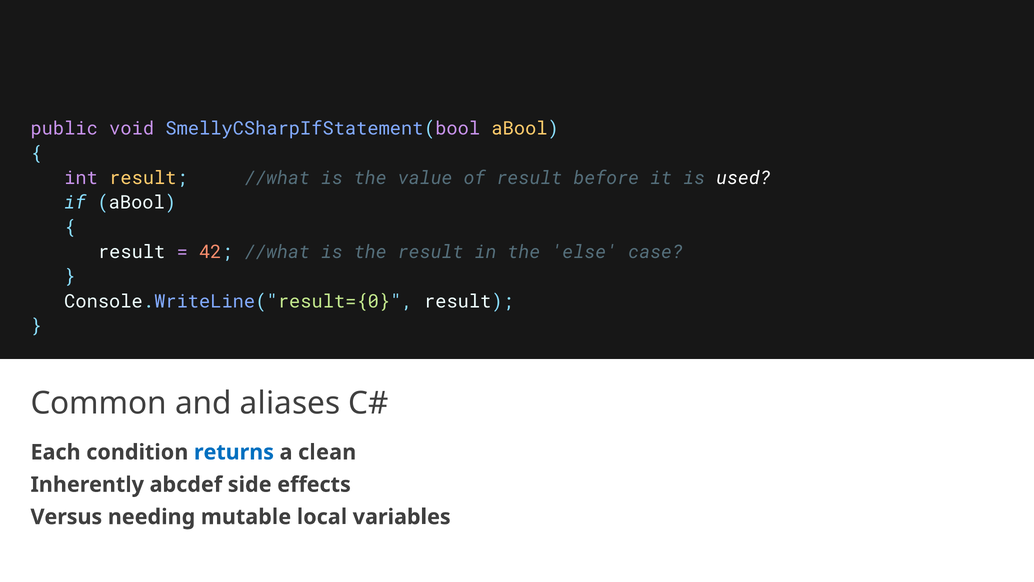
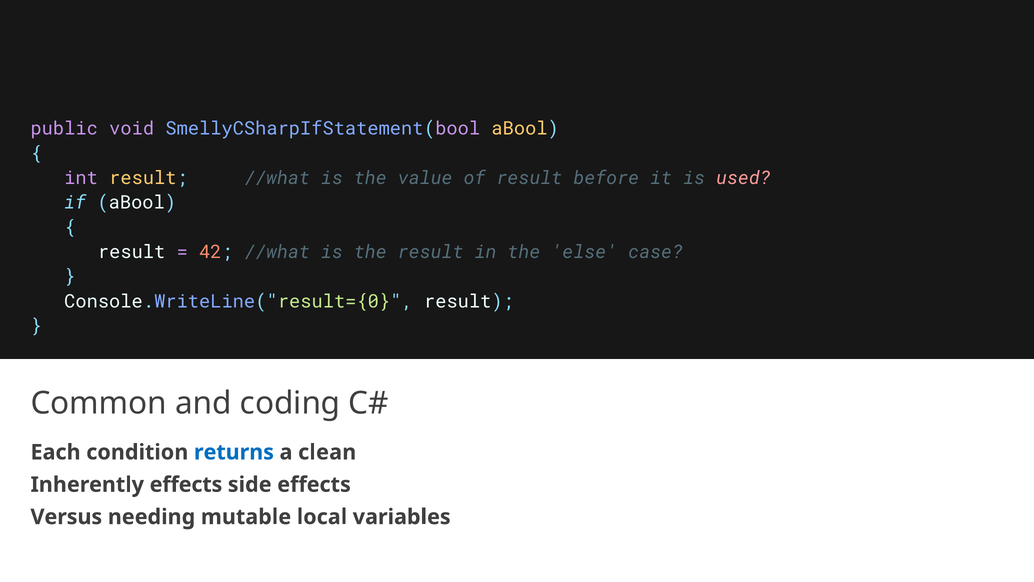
used colour: white -> pink
aliases: aliases -> coding
Inherently abcdef: abcdef -> effects
